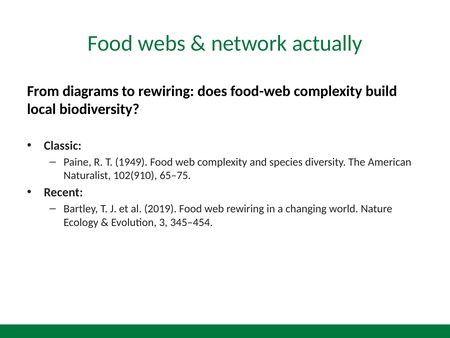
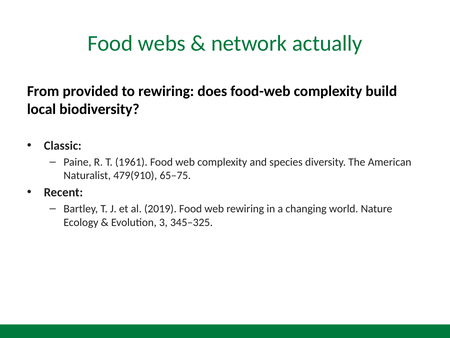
diagrams: diagrams -> provided
1949: 1949 -> 1961
102(910: 102(910 -> 479(910
345–454: 345–454 -> 345–325
